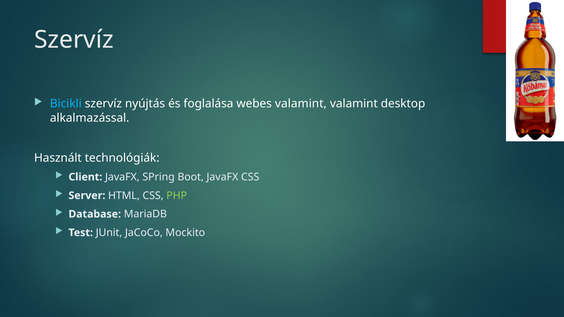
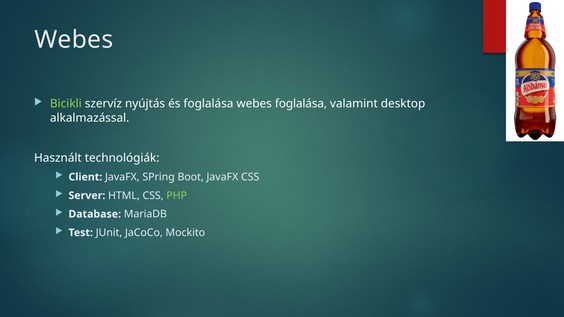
Szervíz at (74, 40): Szervíz -> Webes
Bicikli colour: light blue -> light green
webes valamint: valamint -> foglalása
